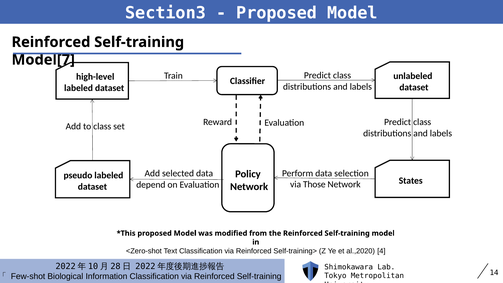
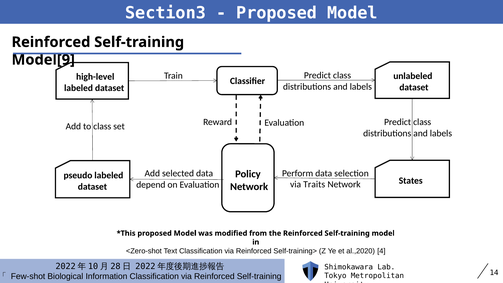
Model[7: Model[7 -> Model[9
Those: Those -> Traits
